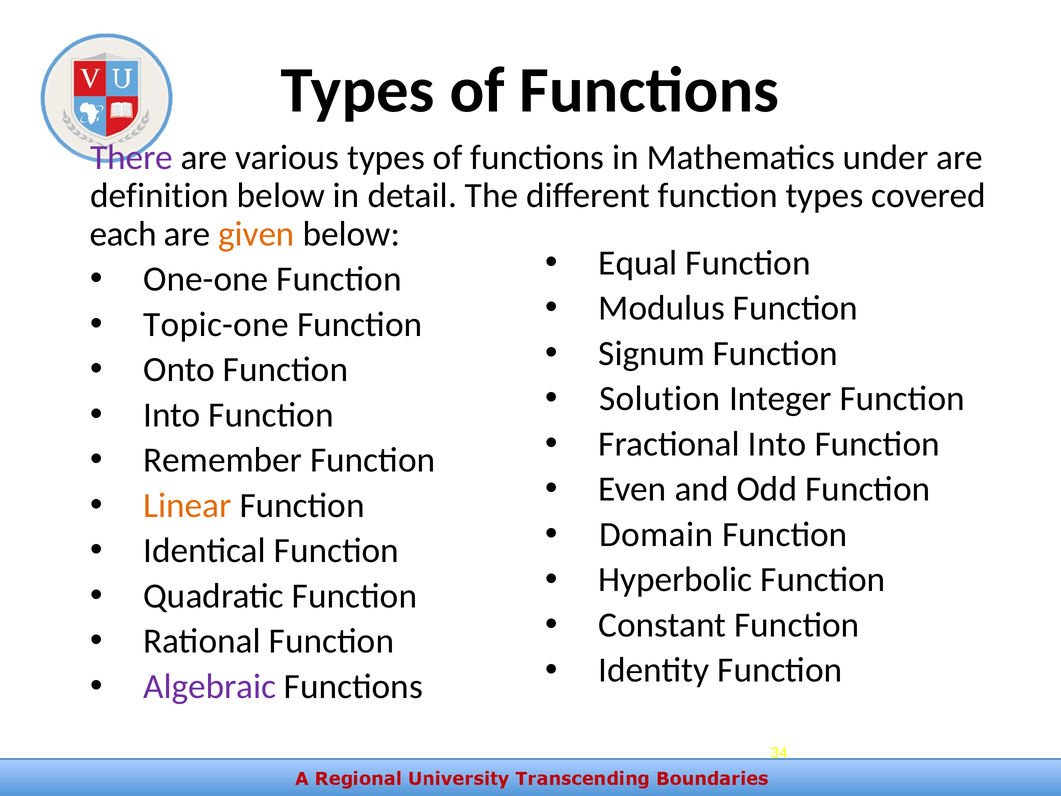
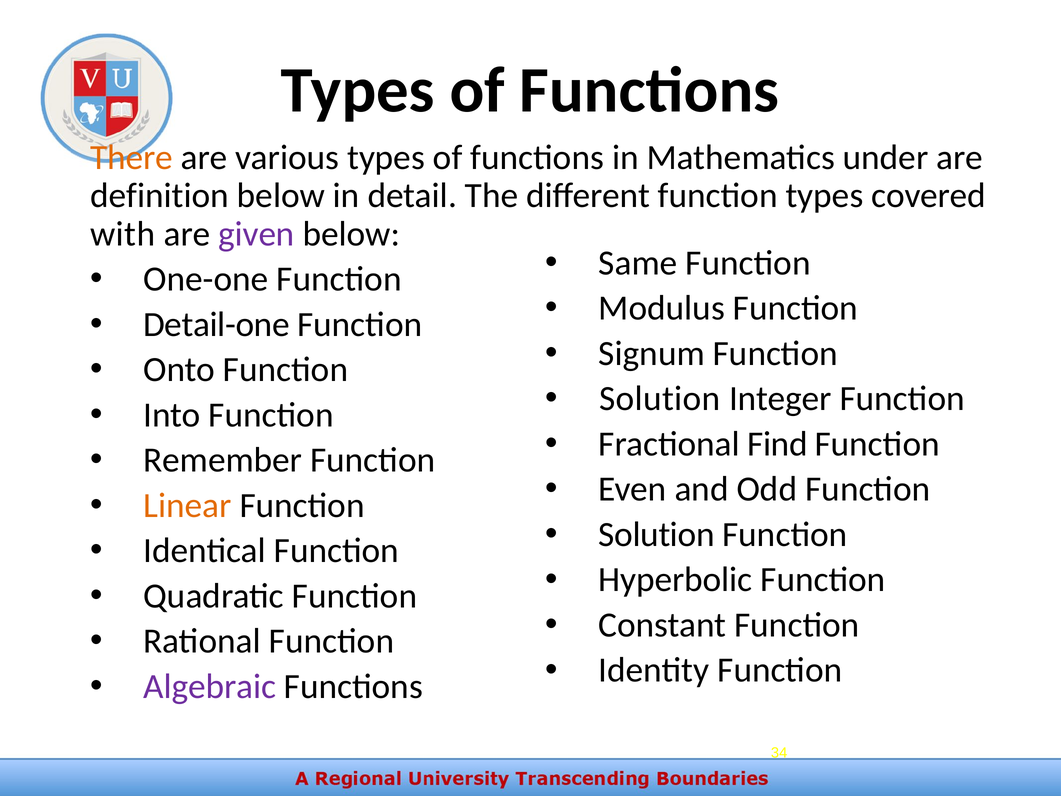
There colour: purple -> orange
each: each -> with
given colour: orange -> purple
Equal: Equal -> Same
Topic-one: Topic-one -> Detail-one
Fractional Into: Into -> Find
Domain at (656, 534): Domain -> Solution
